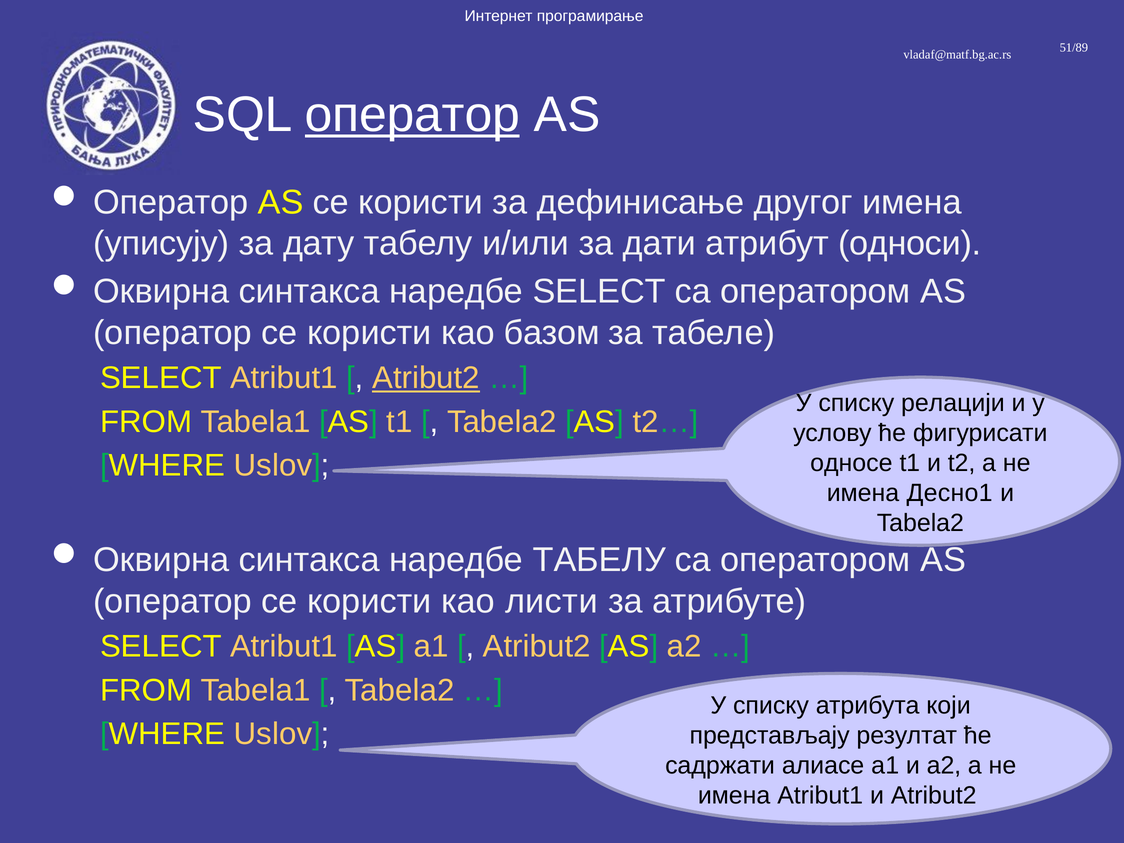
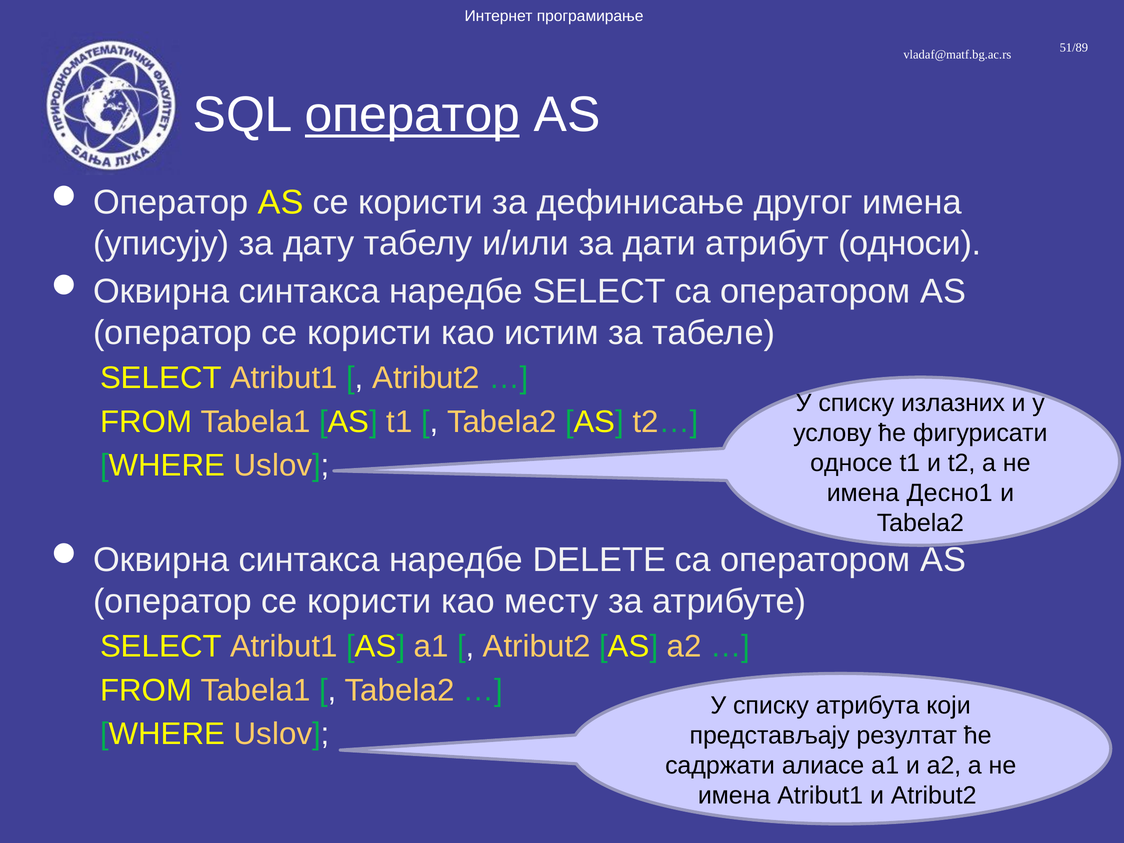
базом: базом -> истим
Atribut2 at (426, 378) underline: present -> none
релацији: релацији -> излазних
наредбе ТАБЕЛУ: ТАБЕЛУ -> DELETE
листи: листи -> месту
